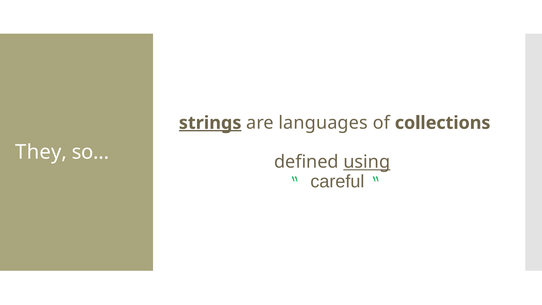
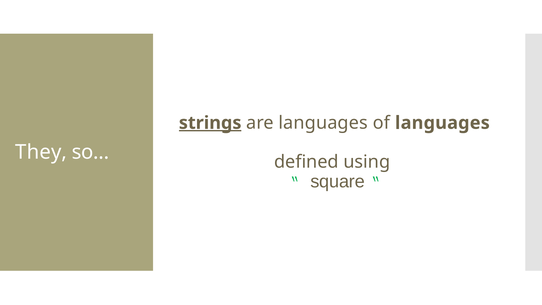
of collections: collections -> languages
using underline: present -> none
careful: careful -> square
